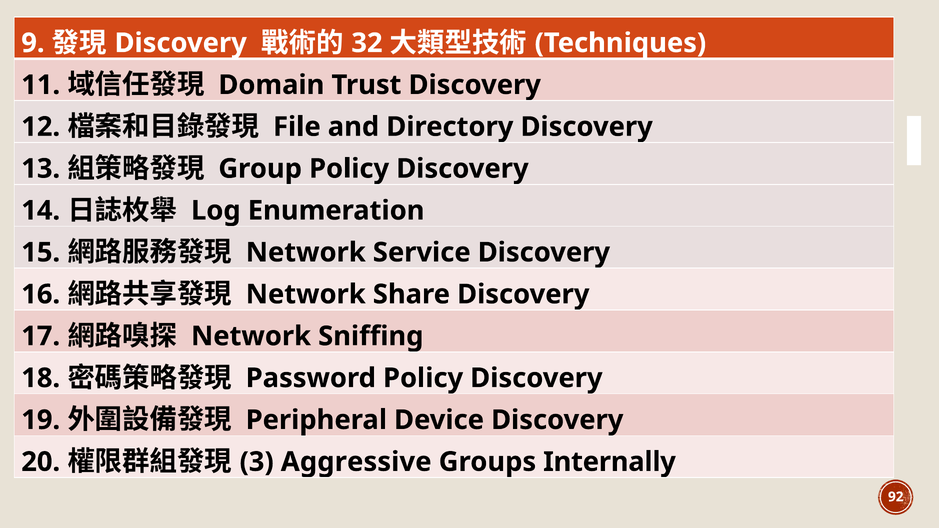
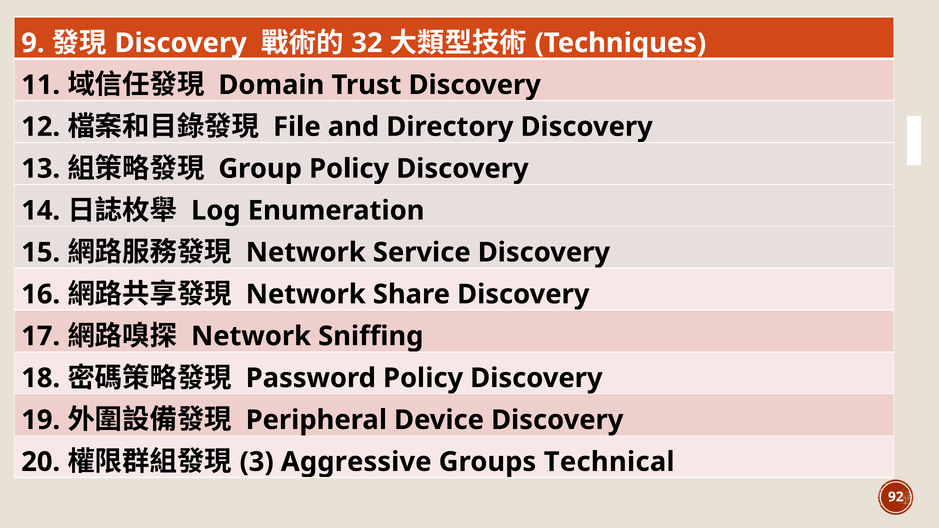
Internally: Internally -> Technical
